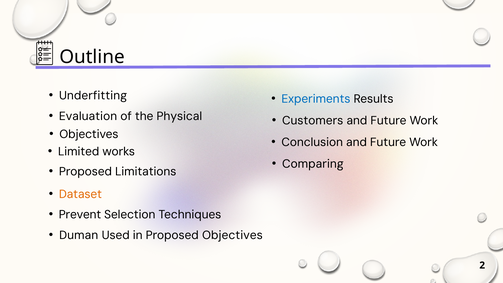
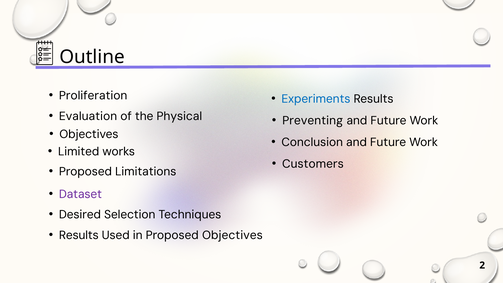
Underfitting: Underfitting -> Proliferation
Customers: Customers -> Preventing
Comparing: Comparing -> Customers
Dataset colour: orange -> purple
Prevent: Prevent -> Desired
Duman at (79, 235): Duman -> Results
